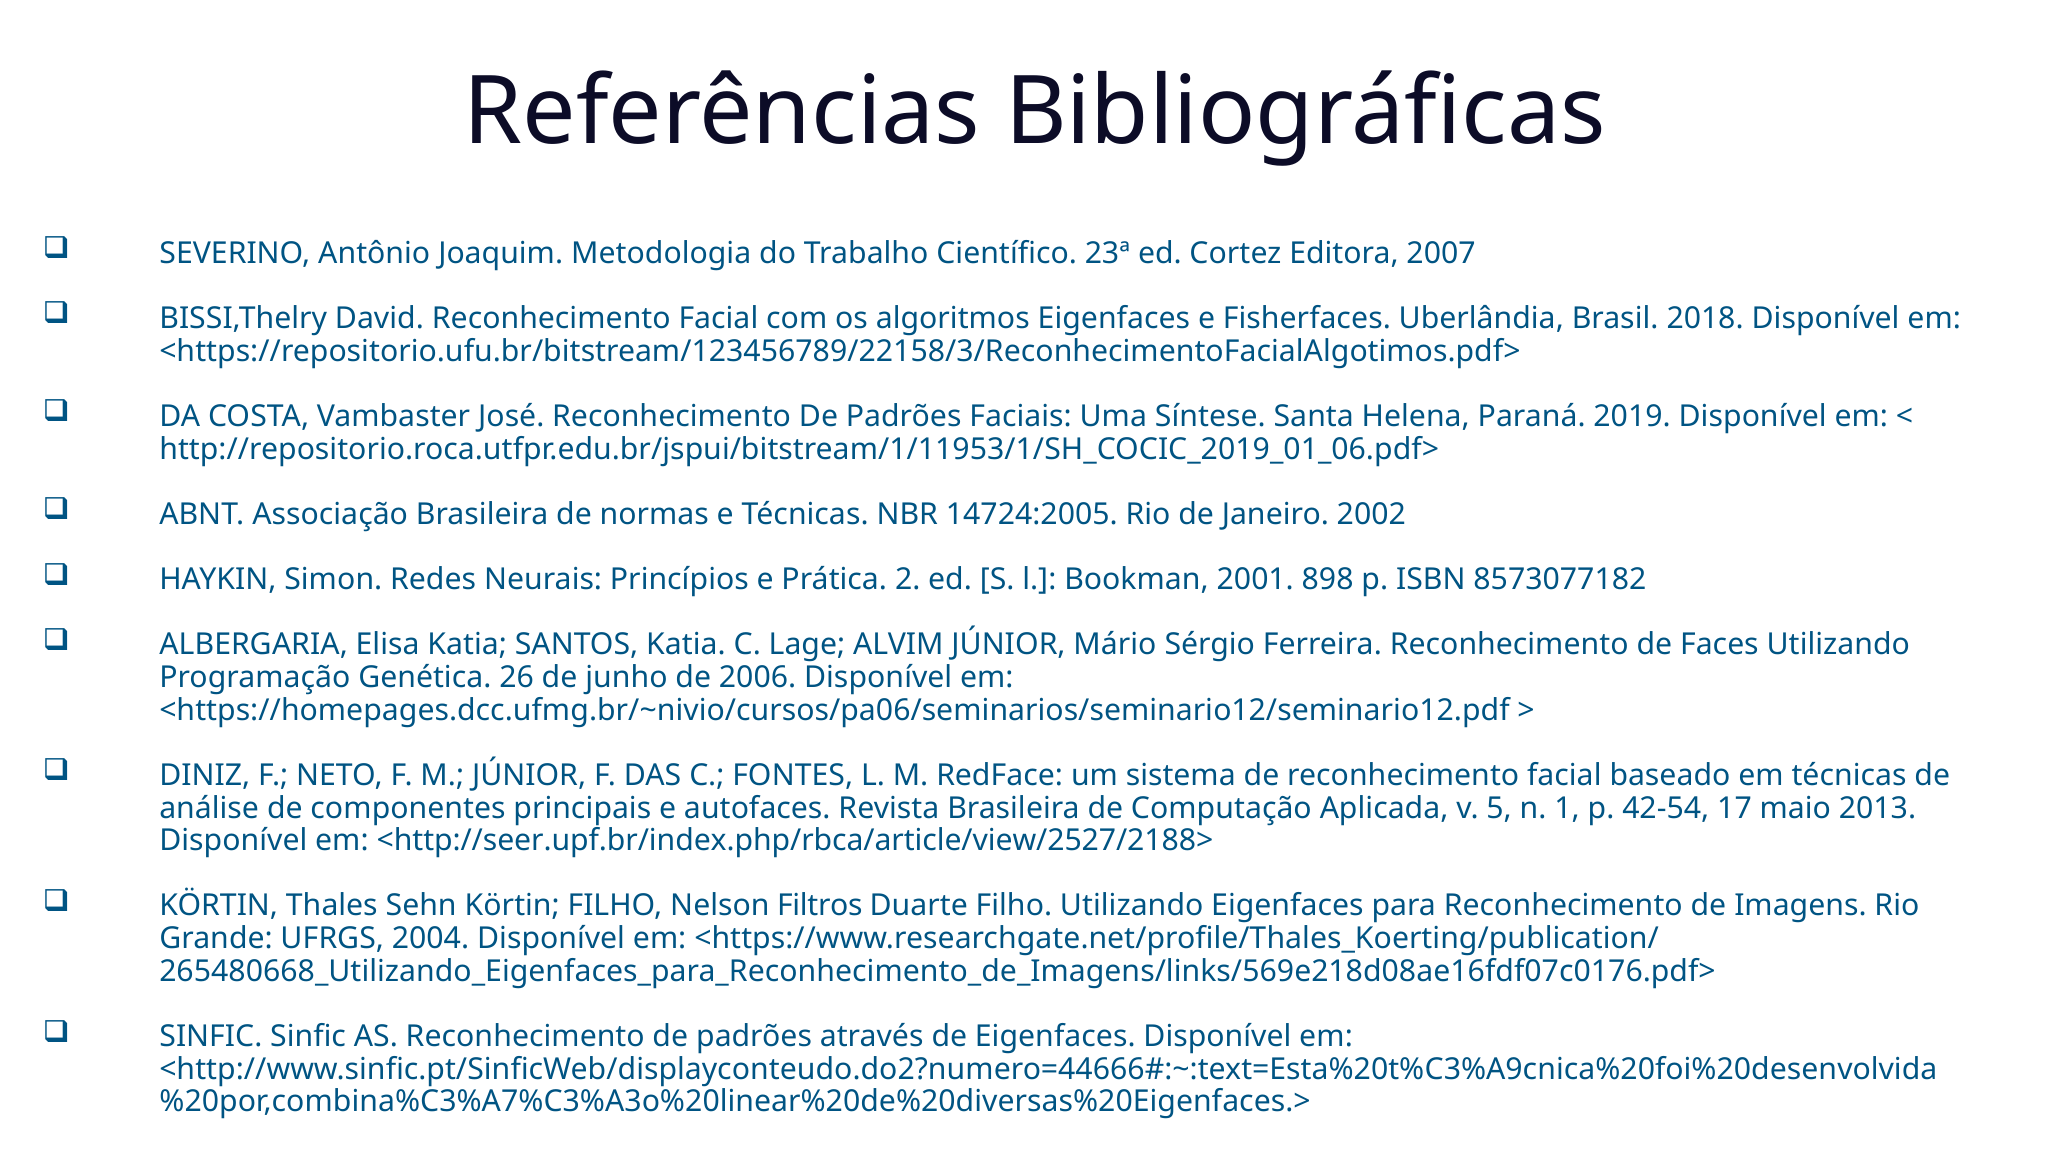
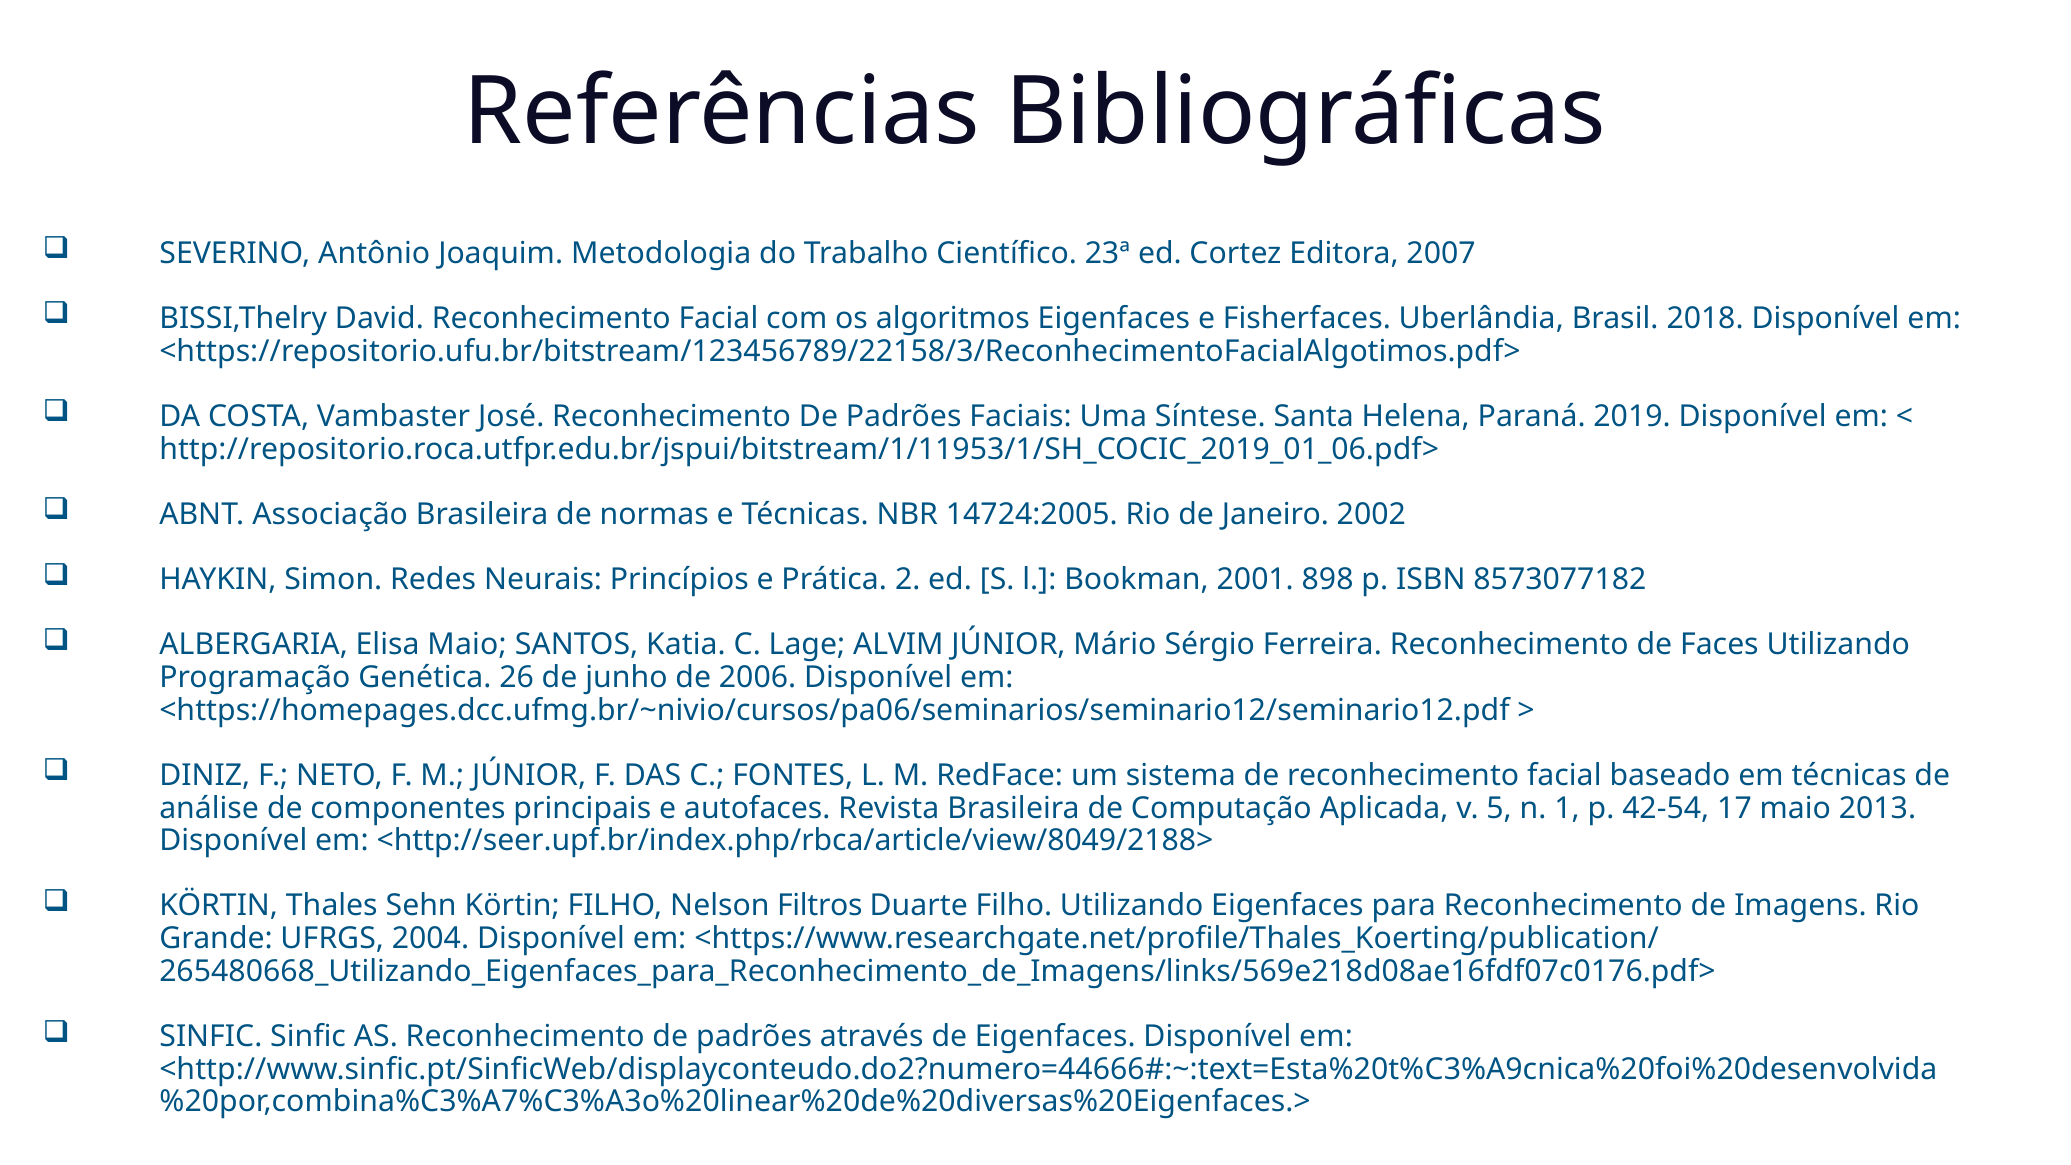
Elisa Katia: Katia -> Maio
<http://seer.upf.br/index.php/rbca/article/view/2527/2188>: <http://seer.upf.br/index.php/rbca/article/view/2527/2188> -> <http://seer.upf.br/index.php/rbca/article/view/8049/2188>
